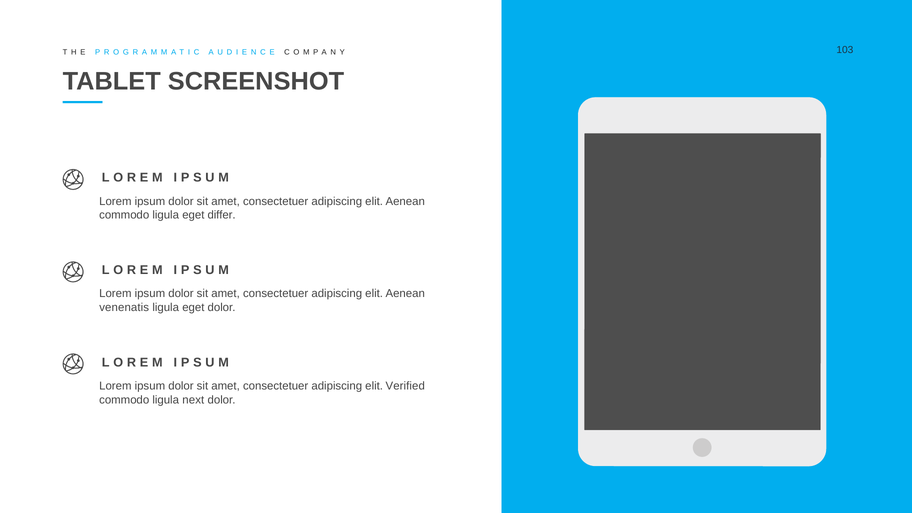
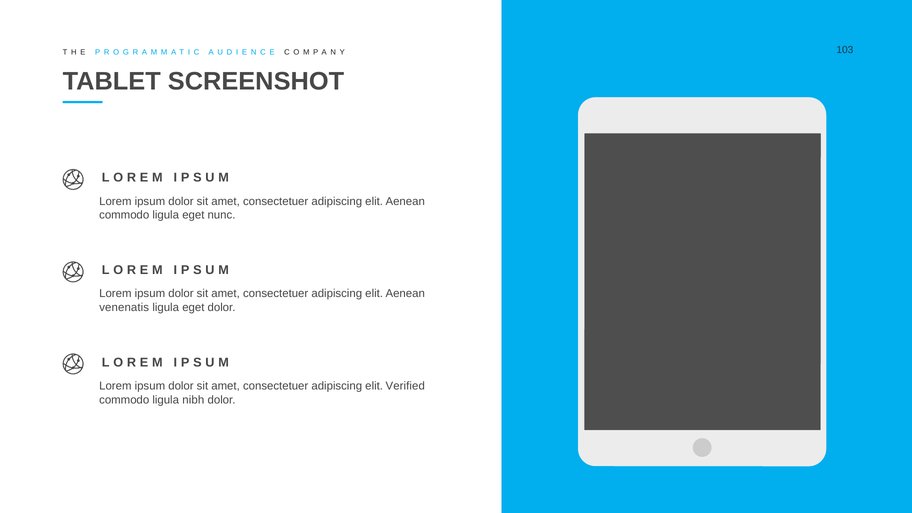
differ: differ -> nunc
next: next -> nibh
